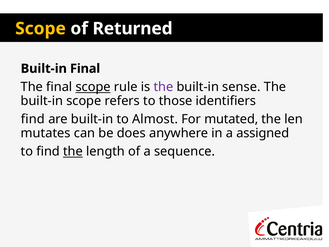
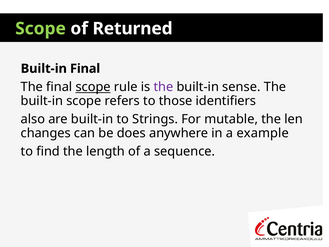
Scope at (41, 29) colour: yellow -> light green
find at (33, 119): find -> also
Almost: Almost -> Strings
mutated: mutated -> mutable
mutates: mutates -> changes
assigned: assigned -> example
the at (73, 151) underline: present -> none
